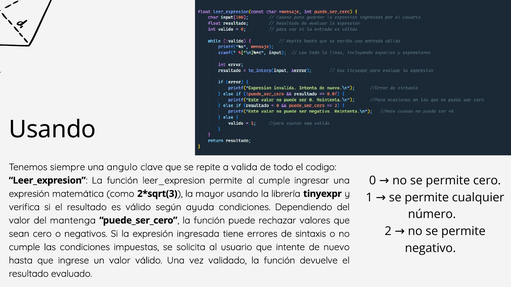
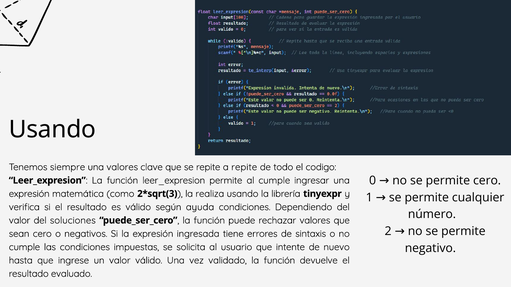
una angulo: angulo -> valores
a valida: valida -> repite
mayor: mayor -> realiza
mantenga: mantenga -> soluciones
